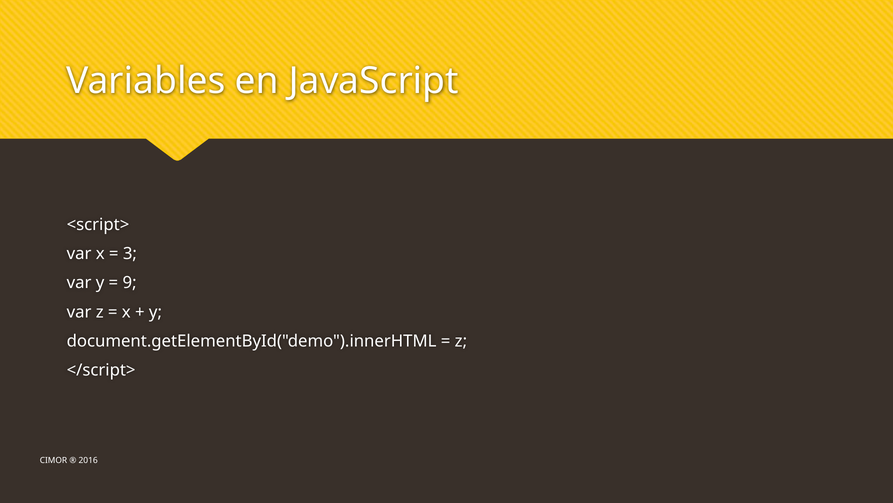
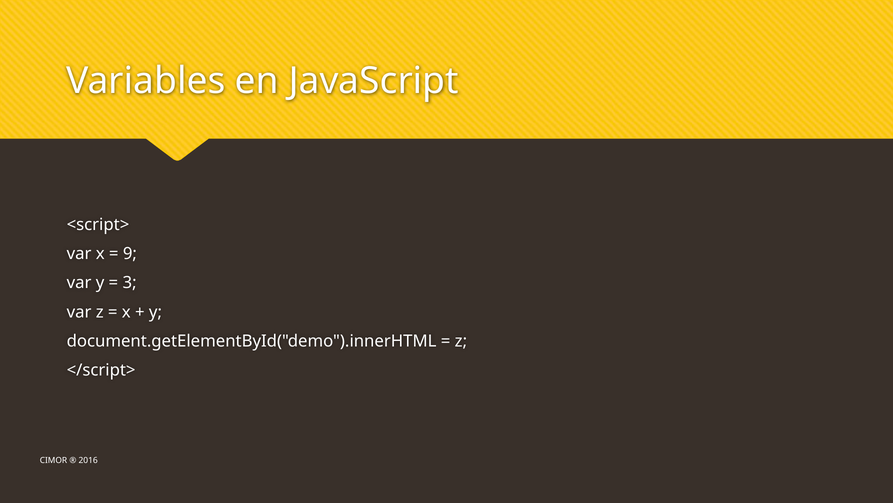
3: 3 -> 9
9: 9 -> 3
